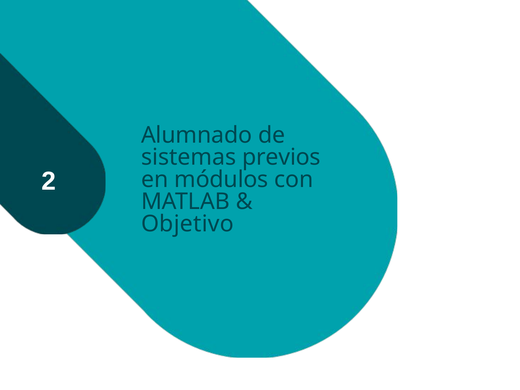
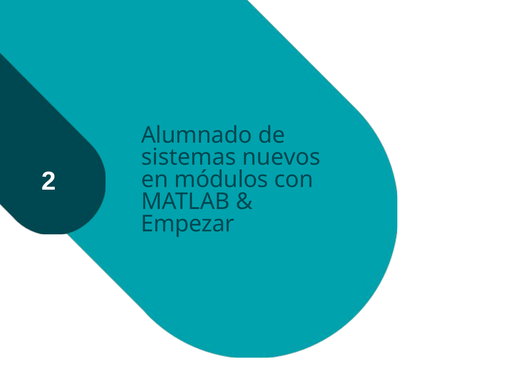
previos: previos -> nuevos
Objetivo: Objetivo -> Empezar
